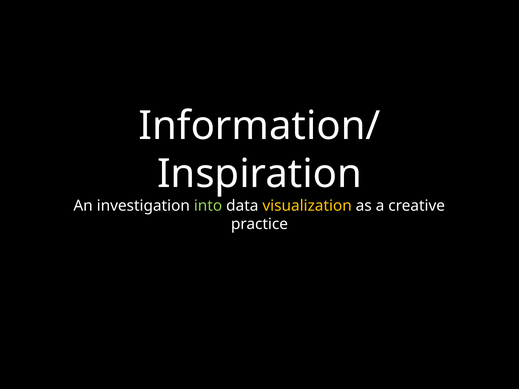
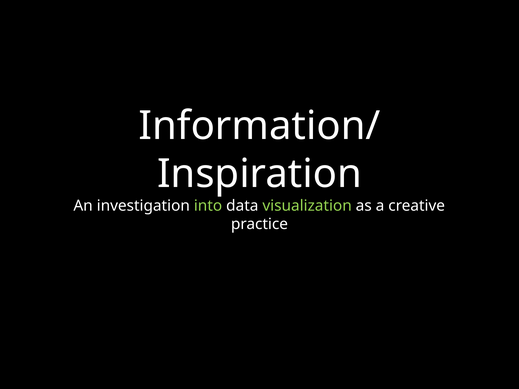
visualization colour: yellow -> light green
